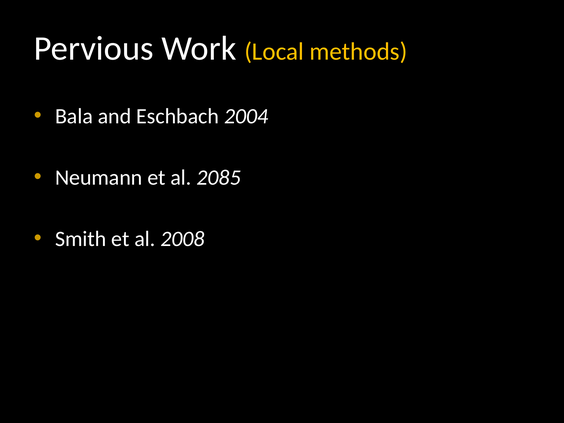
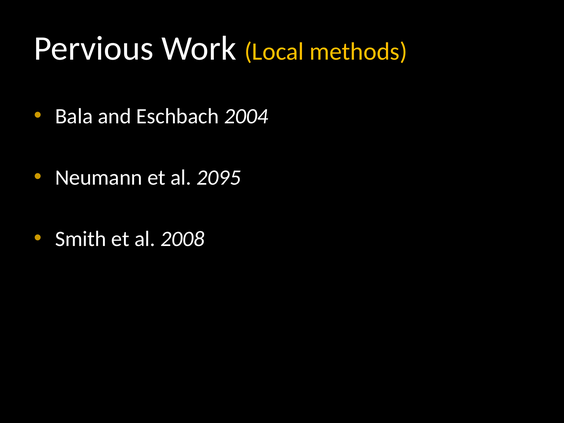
2085: 2085 -> 2095
